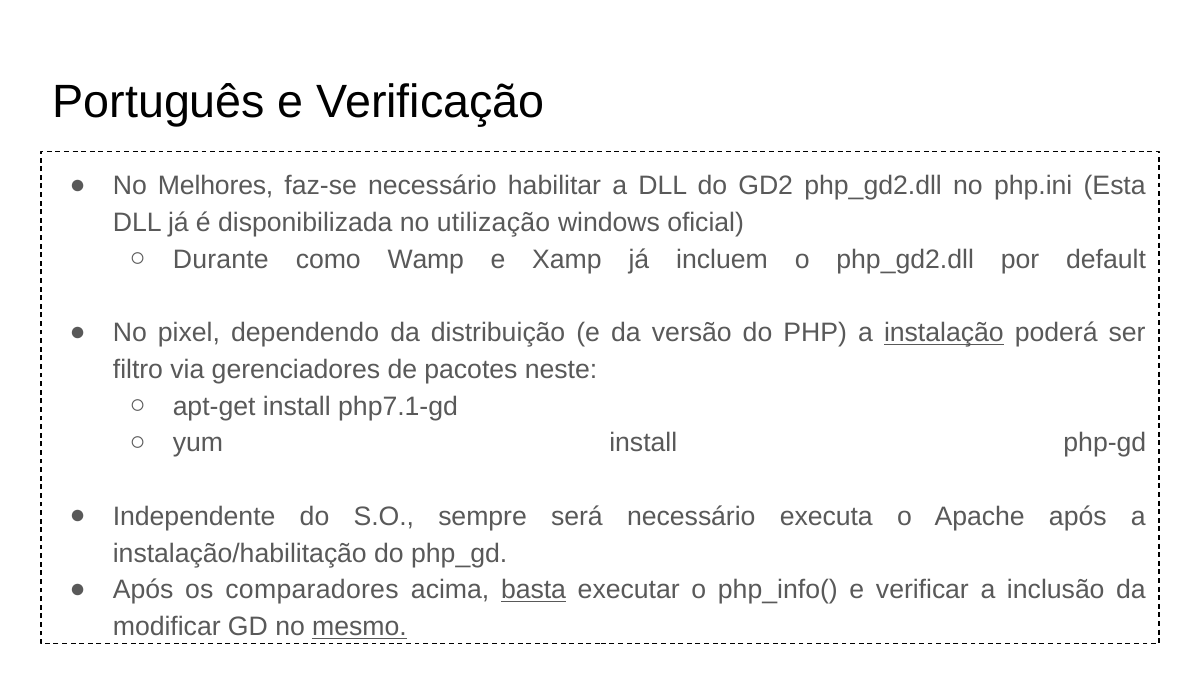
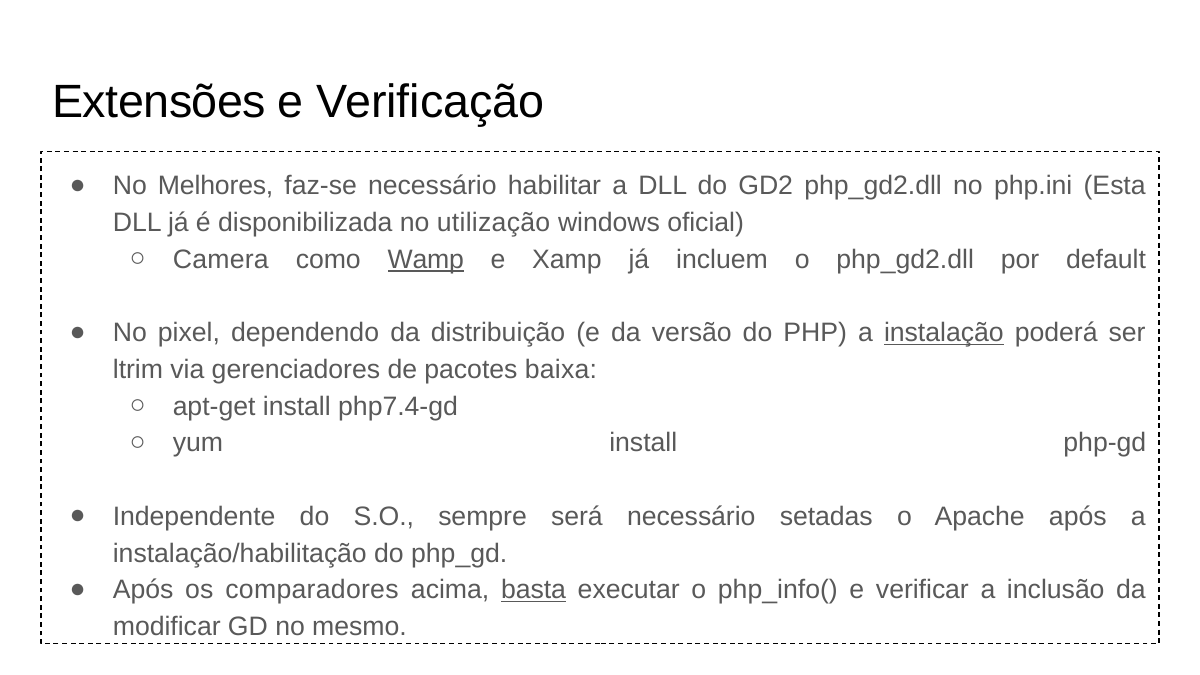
Português: Português -> Extensões
Durante: Durante -> Camera
Wamp underline: none -> present
filtro: filtro -> ltrim
neste: neste -> baixa
php7.1-gd: php7.1-gd -> php7.4-gd
executa: executa -> setadas
mesmo underline: present -> none
